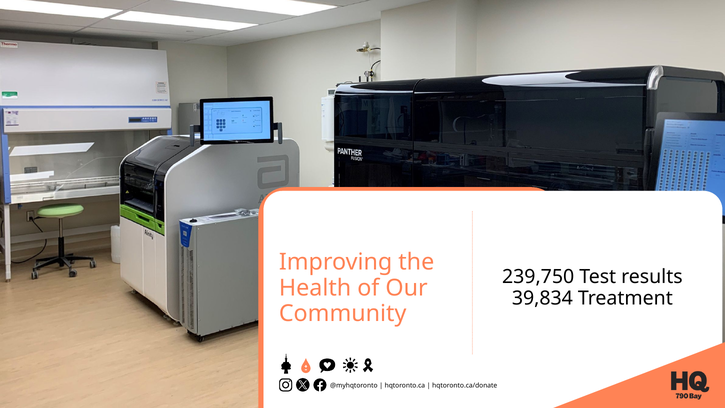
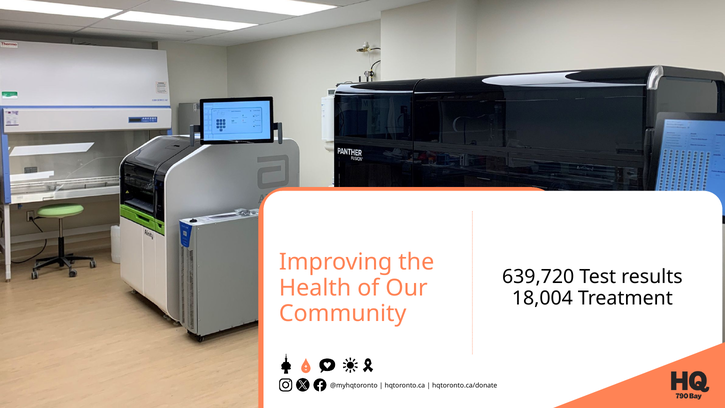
239,750: 239,750 -> 639,720
39,834: 39,834 -> 18,004
